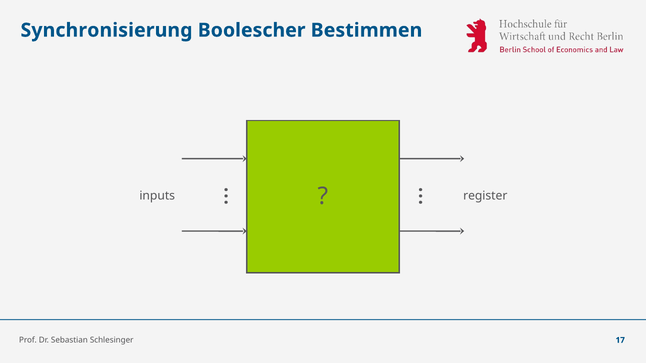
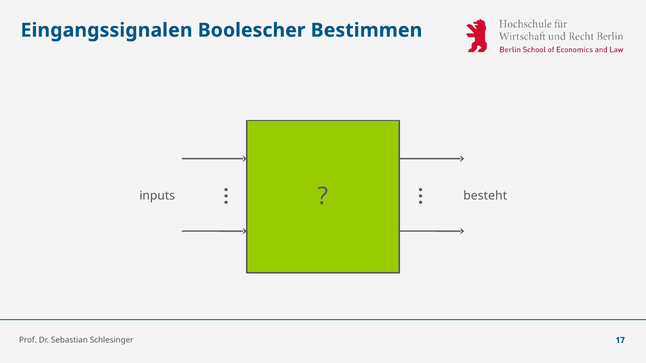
Synchronisierung: Synchronisierung -> Eingangssignalen
register: register -> besteht
